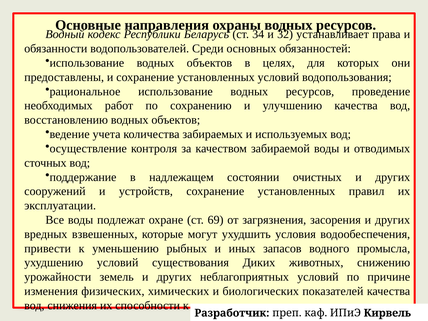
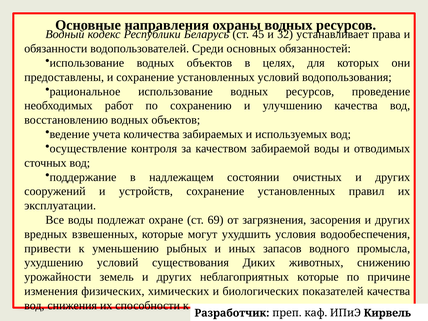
34: 34 -> 45
неблагоприятных условий: условий -> которые
